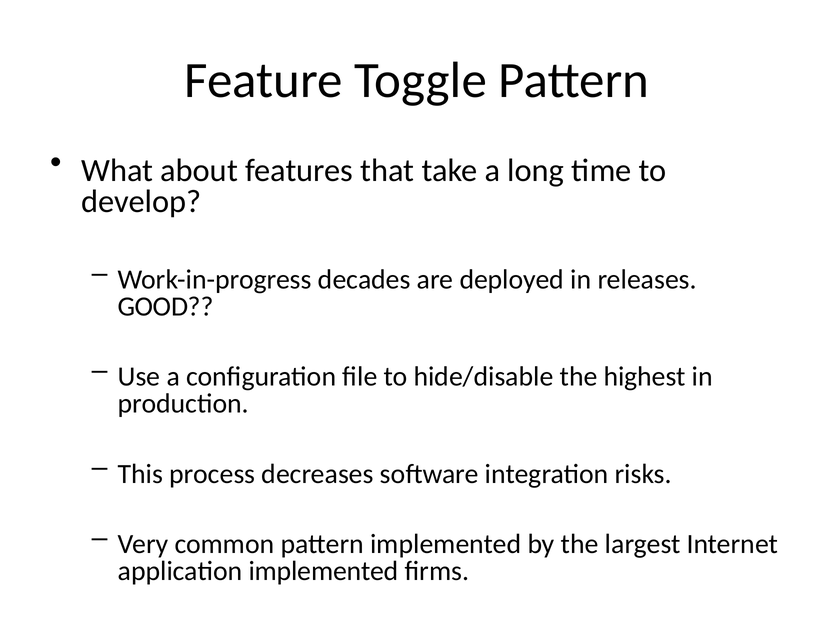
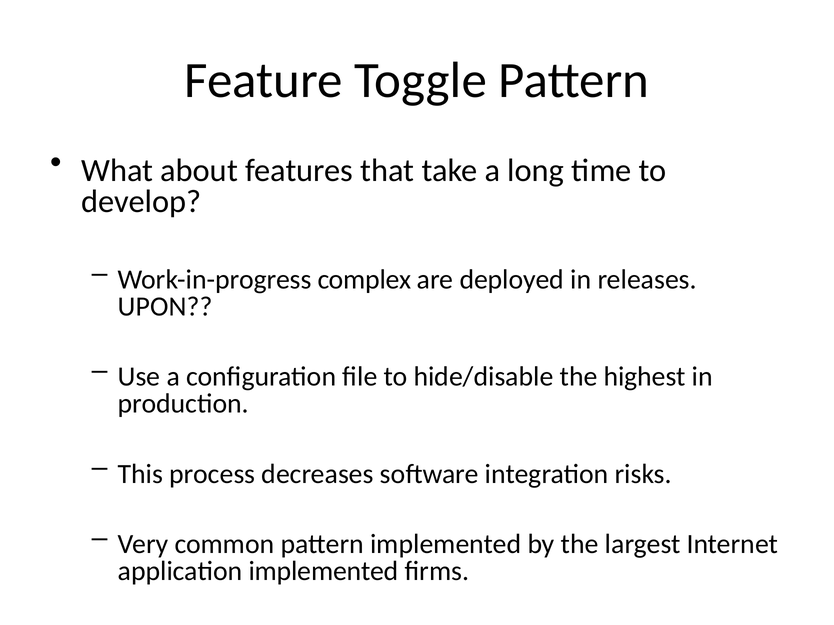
decades: decades -> complex
GOOD: GOOD -> UPON
